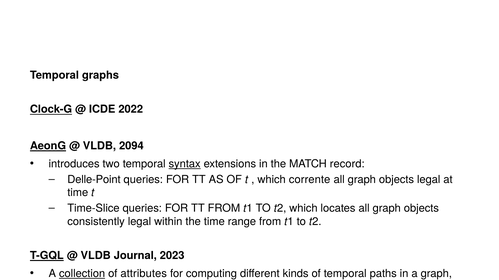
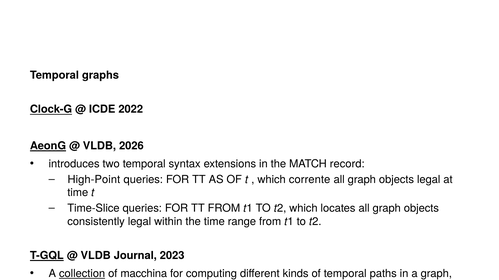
2094: 2094 -> 2026
syntax underline: present -> none
Delle-Point: Delle-Point -> High-Point
attributes: attributes -> macchina
